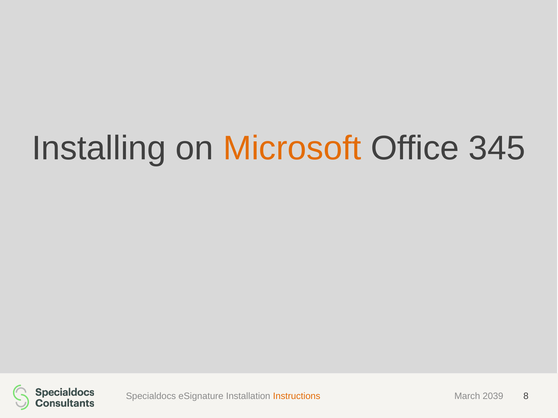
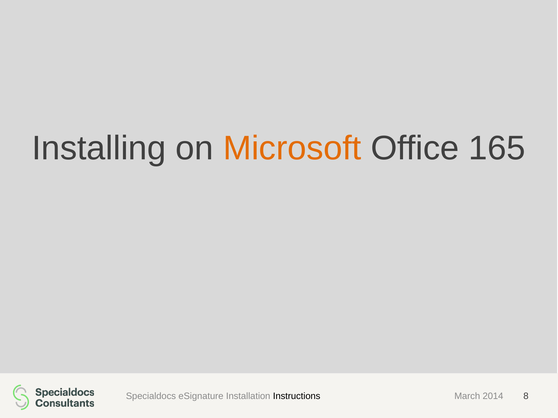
345: 345 -> 165
Instructions colour: orange -> black
2039: 2039 -> 2014
